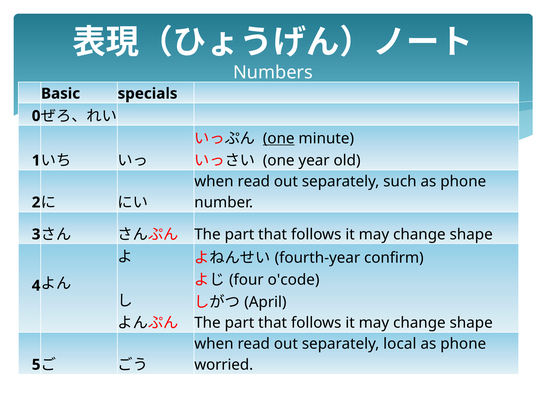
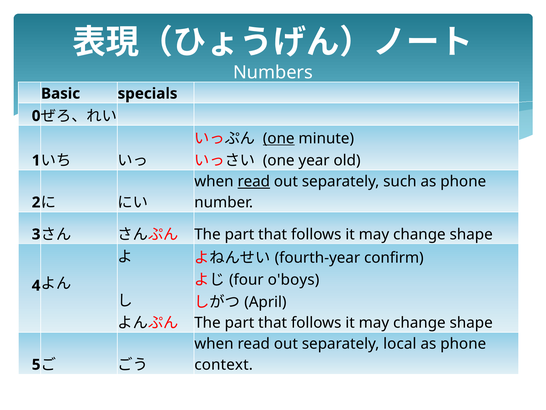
read at (254, 181) underline: none -> present
o'code: o'code -> o'boys
worried: worried -> context
